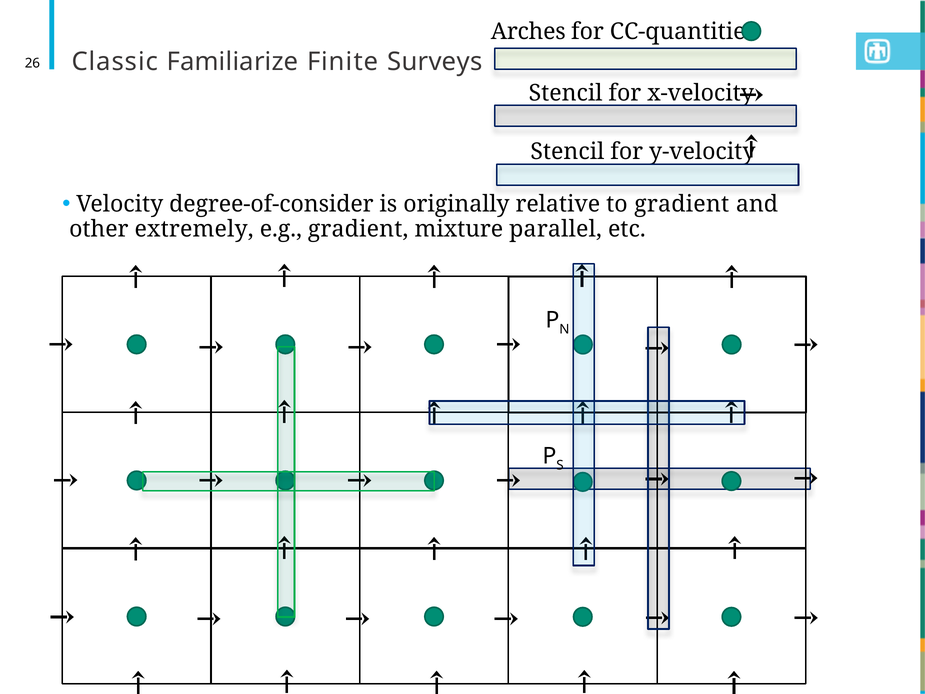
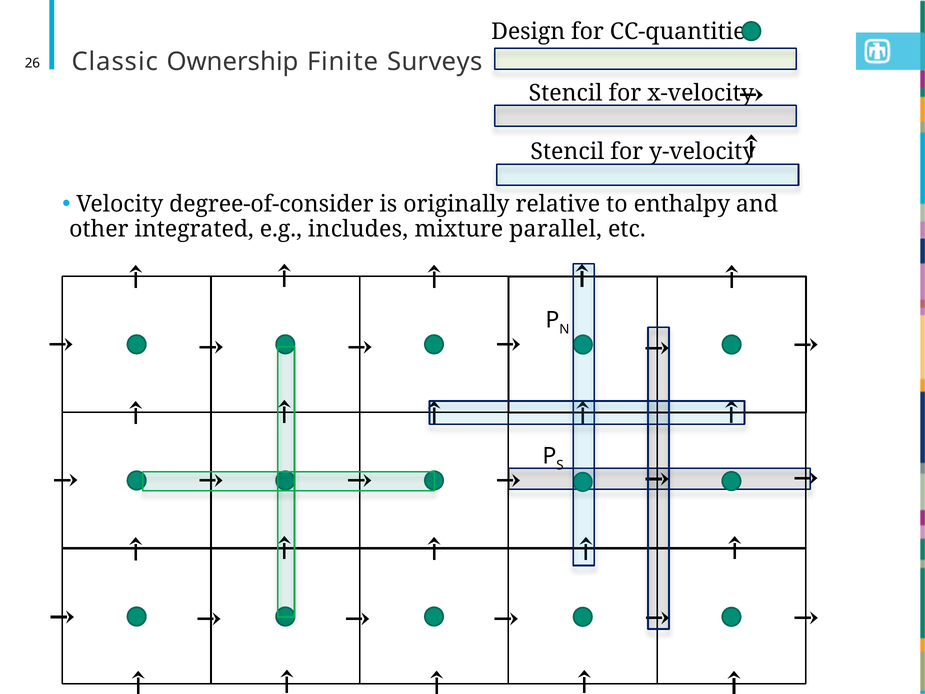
Arches: Arches -> Design
Familiarize: Familiarize -> Ownership
to gradient: gradient -> enthalpy
extremely: extremely -> integrated
e.g gradient: gradient -> includes
